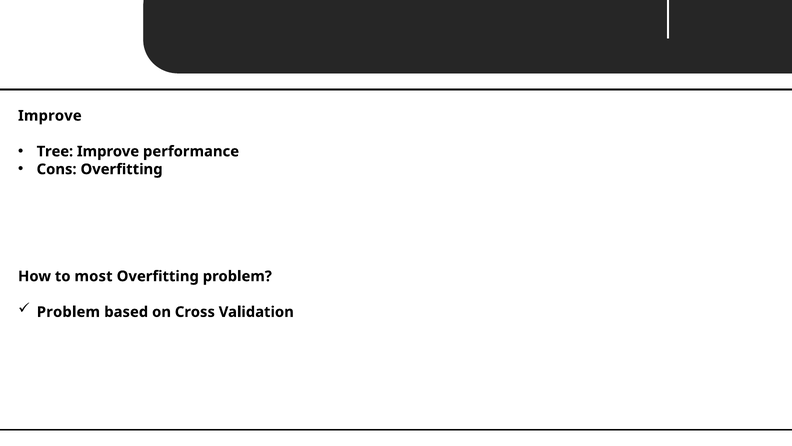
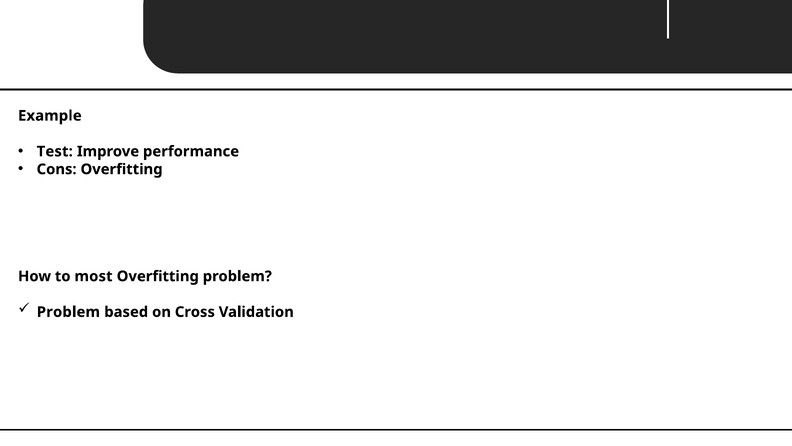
Improve at (50, 116): Improve -> Example
Tree: Tree -> Test
